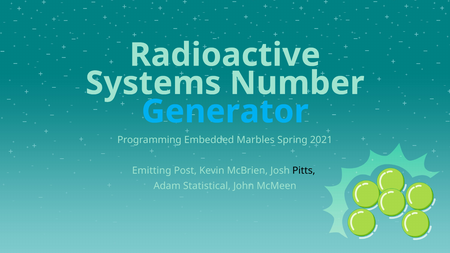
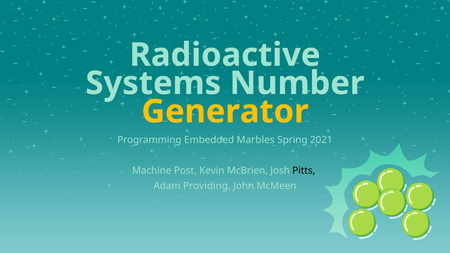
Generator colour: light blue -> yellow
Emitting: Emitting -> Machine
Statistical: Statistical -> Providing
